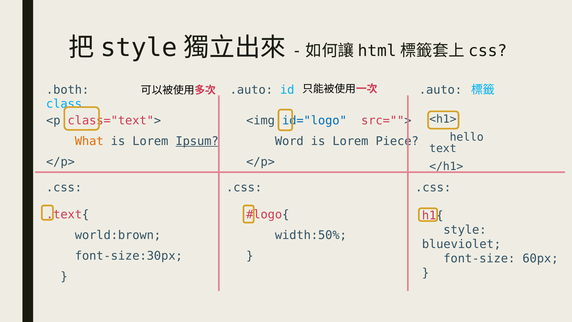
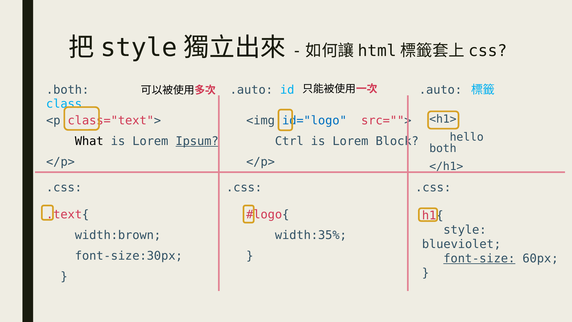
Word: Word -> Ctrl
Piece: Piece -> Block
What colour: orange -> black
text: text -> both
width:50%: width:50% -> width:35%
world:brown: world:brown -> width:brown
font-size underline: none -> present
